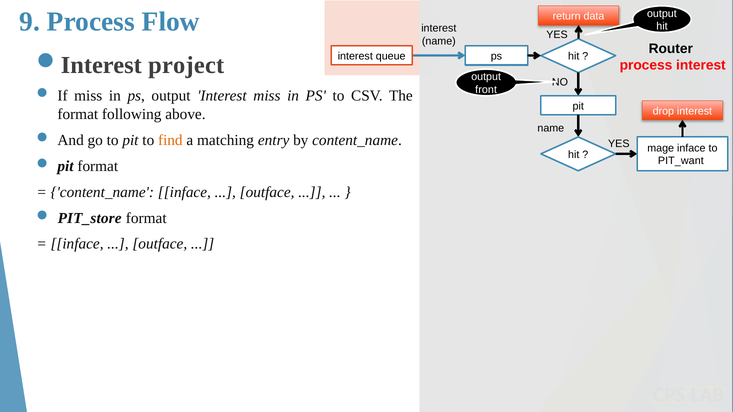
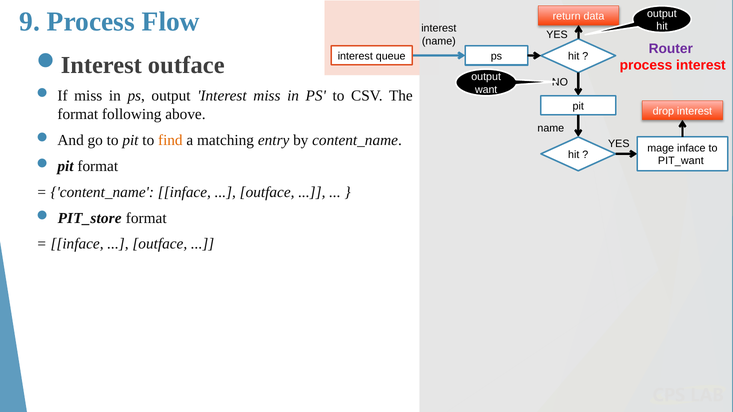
Router colour: black -> purple
Interest project: project -> outface
front: front -> want
